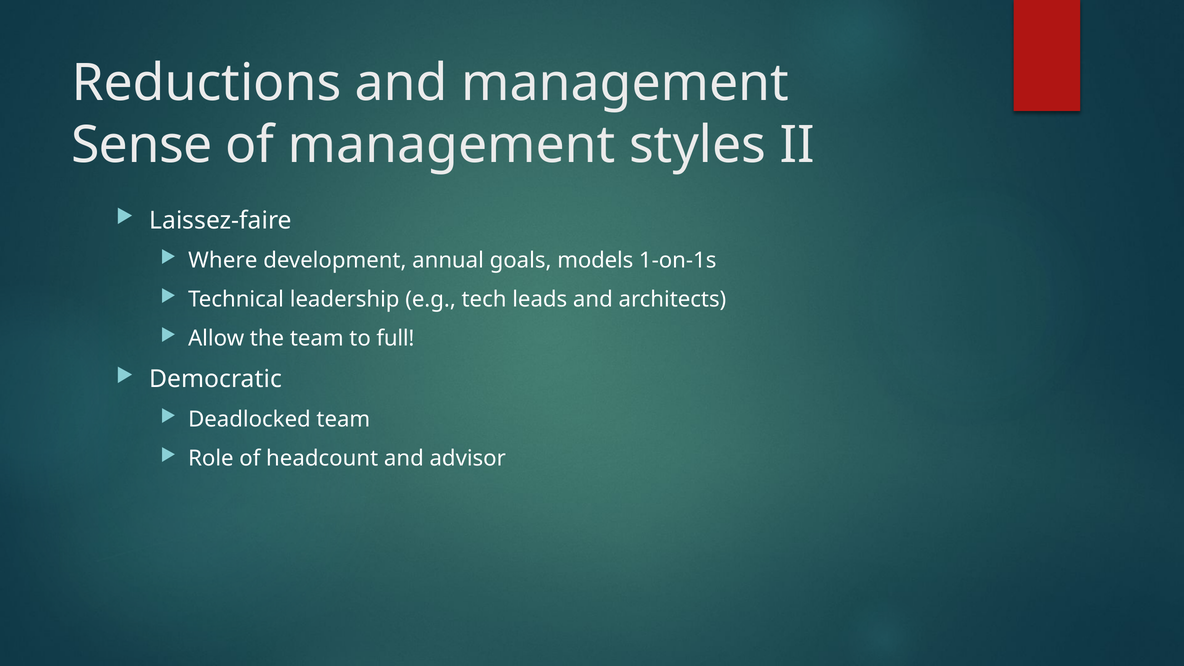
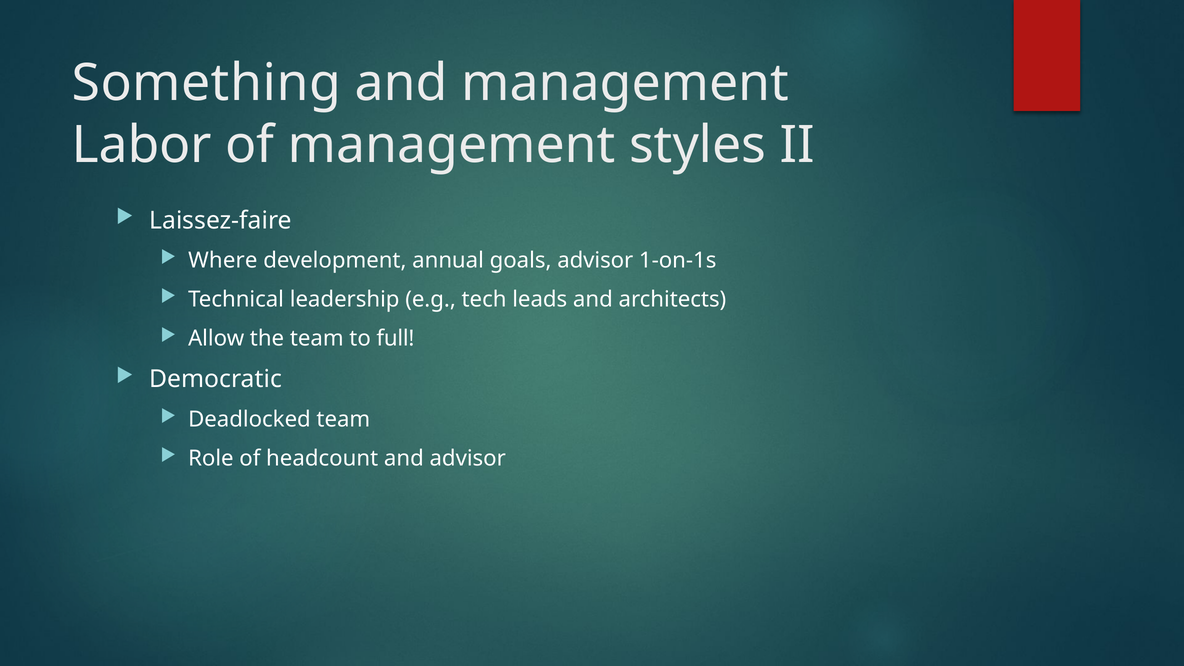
Reductions: Reductions -> Something
Sense: Sense -> Labor
goals models: models -> advisor
